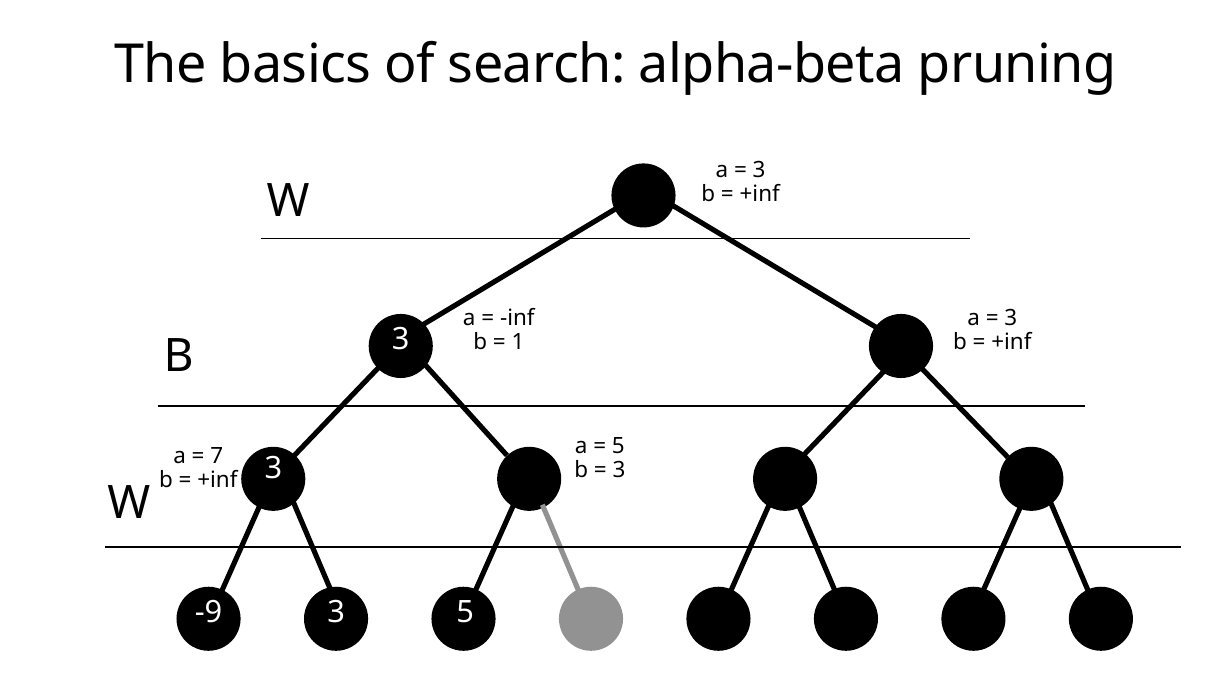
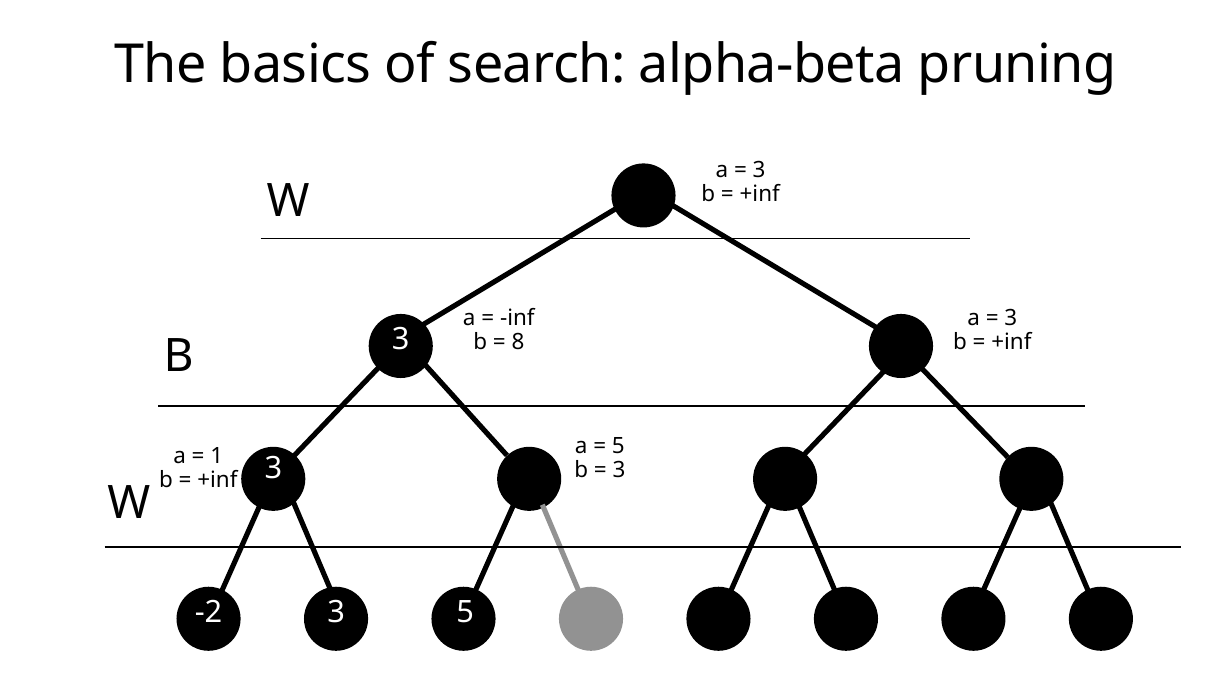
1: 1 -> 8
7: 7 -> 1
-9: -9 -> -2
